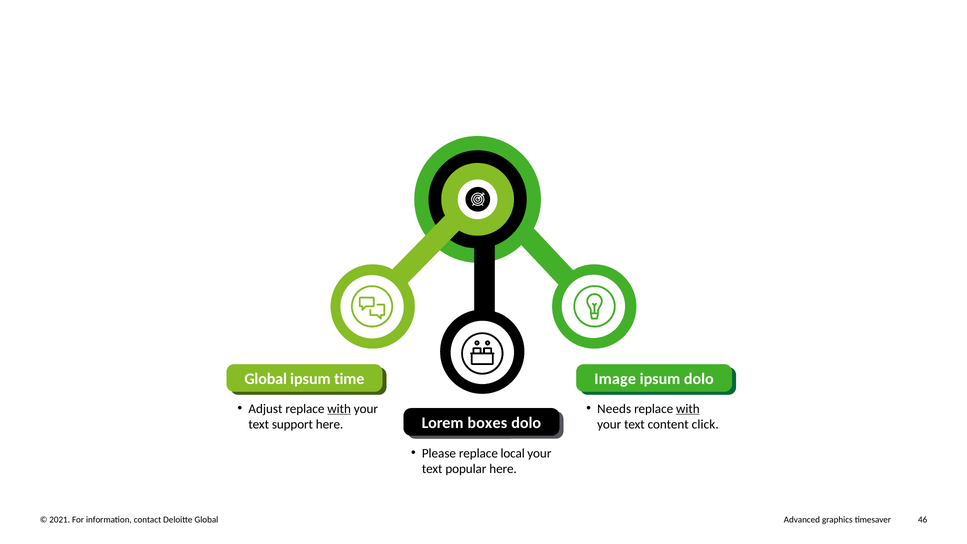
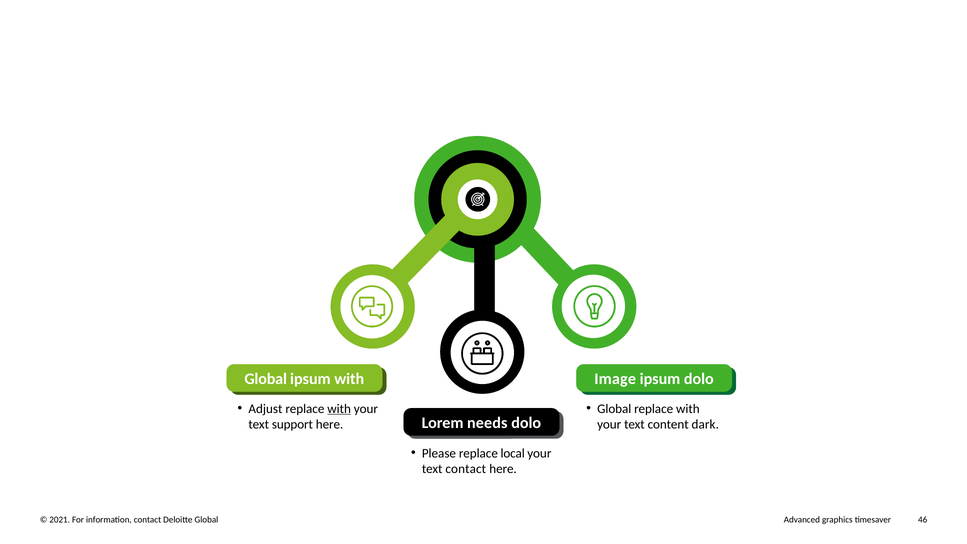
ipsum time: time -> with
Needs at (614, 409): Needs -> Global
with at (688, 409) underline: present -> none
boxes: boxes -> needs
click: click -> dark
text popular: popular -> contact
